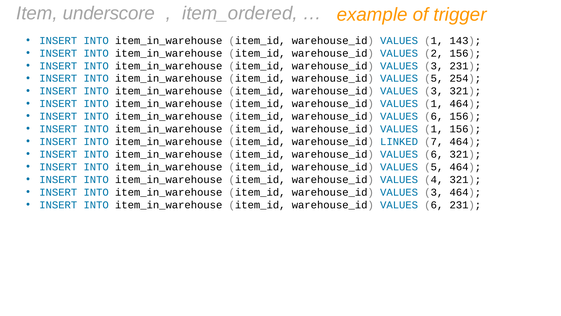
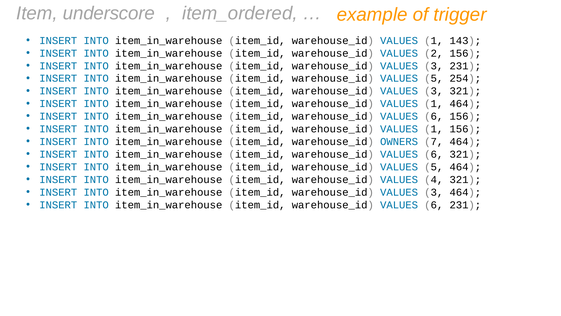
LINKED: LINKED -> OWNERS
